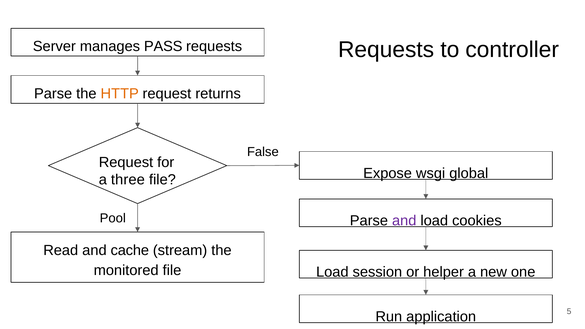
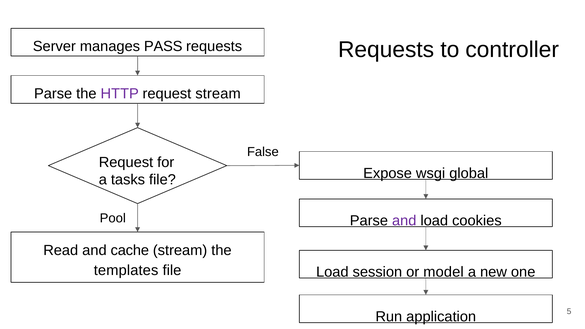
HTTP colour: orange -> purple
request returns: returns -> stream
three: three -> tasks
monitored: monitored -> templates
helper: helper -> model
